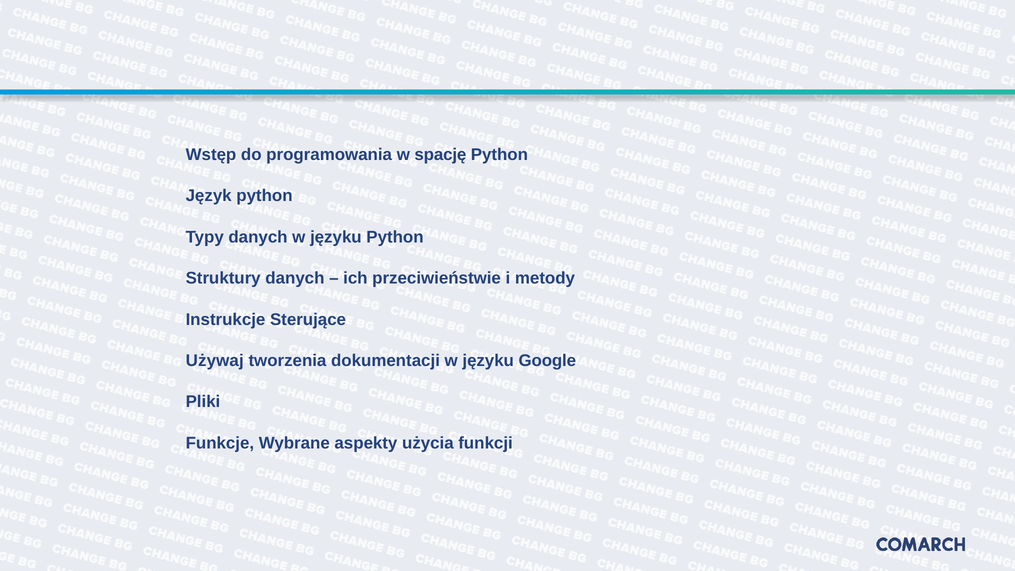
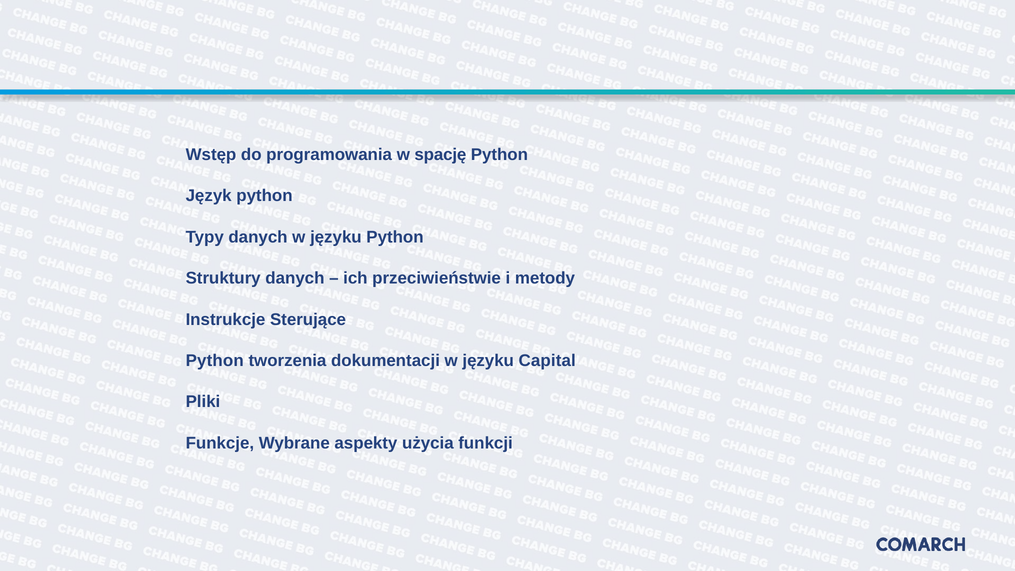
Używaj at (215, 361): Używaj -> Python
Google: Google -> Capital
